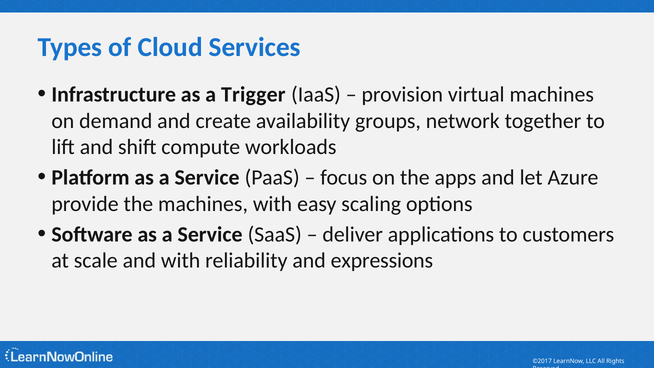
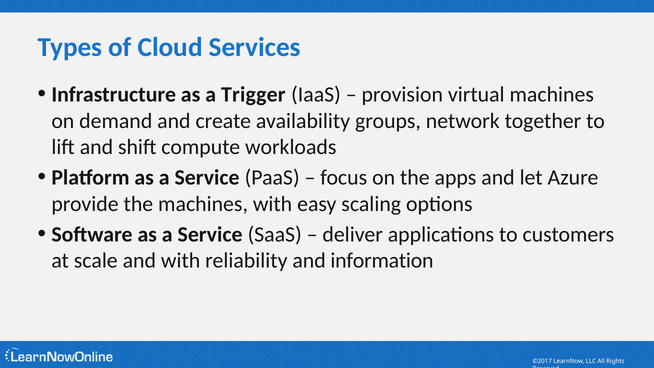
expressions: expressions -> information
